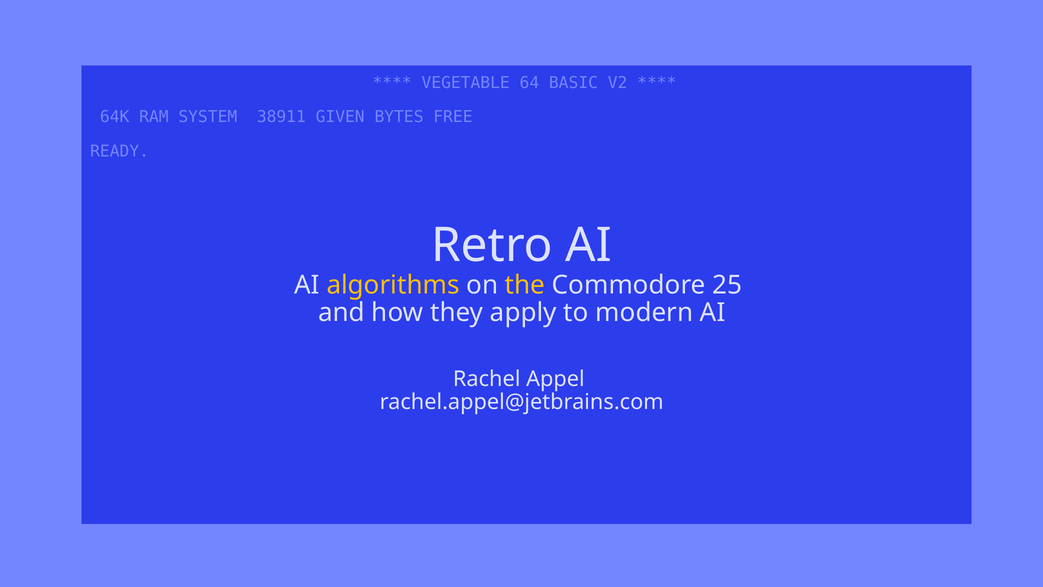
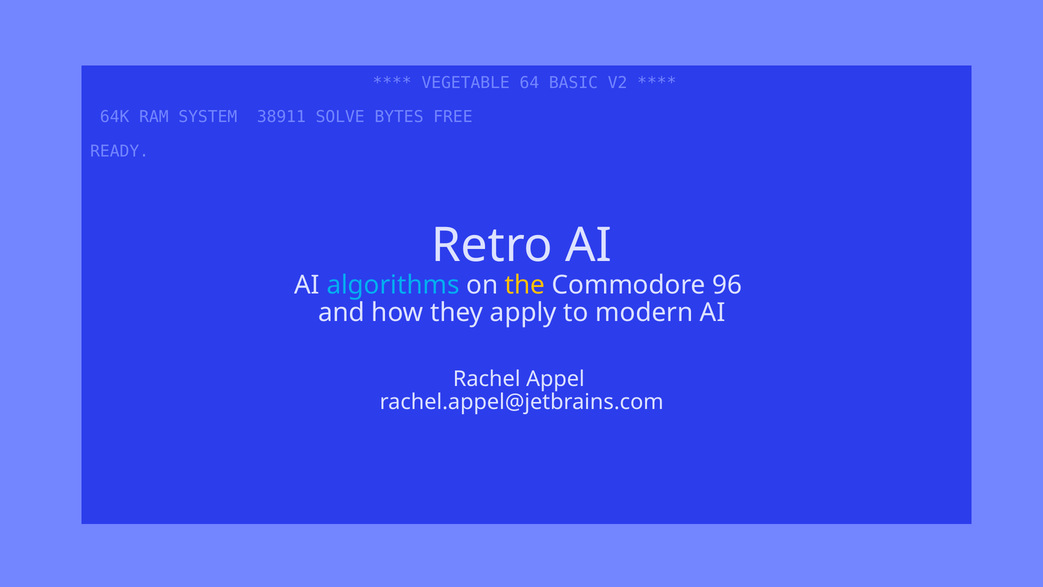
GIVEN: GIVEN -> SOLVE
algorithms colour: yellow -> light blue
25: 25 -> 96
